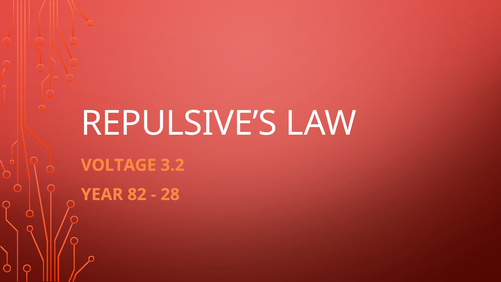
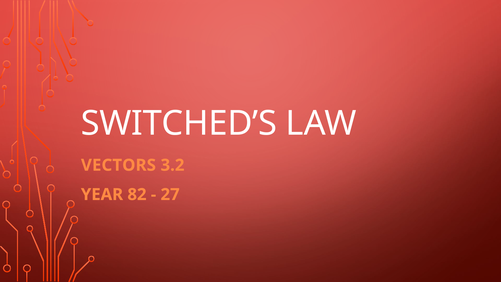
REPULSIVE’S: REPULSIVE’S -> SWITCHED’S
VOLTAGE: VOLTAGE -> VECTORS
28: 28 -> 27
